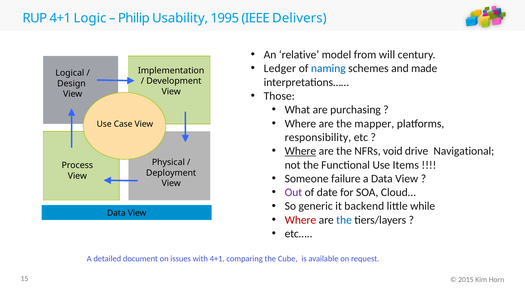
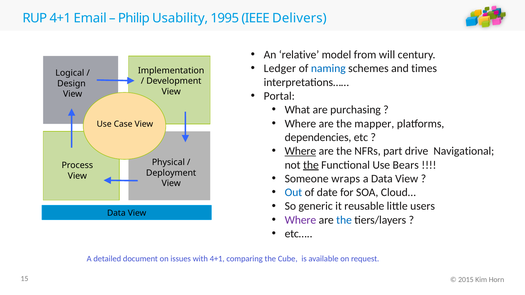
Logic: Logic -> Email
made: made -> times
Those: Those -> Portal
responsibility: responsibility -> dependencies
void: void -> part
the at (311, 165) underline: none -> present
Items: Items -> Bears
failure: failure -> wraps
Out colour: purple -> blue
backend: backend -> reusable
while: while -> users
Where at (300, 220) colour: red -> purple
